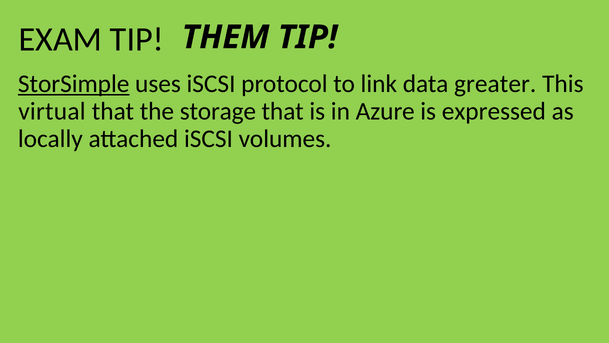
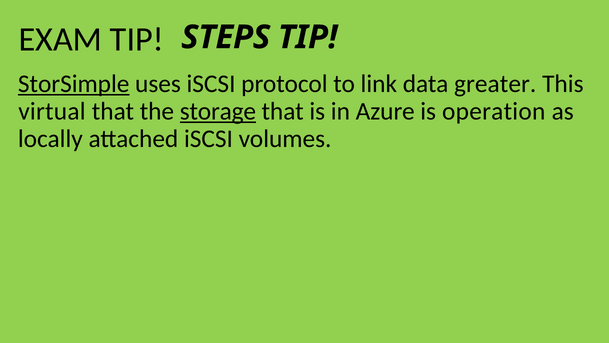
THEM: THEM -> STEPS
storage underline: none -> present
expressed: expressed -> operation
